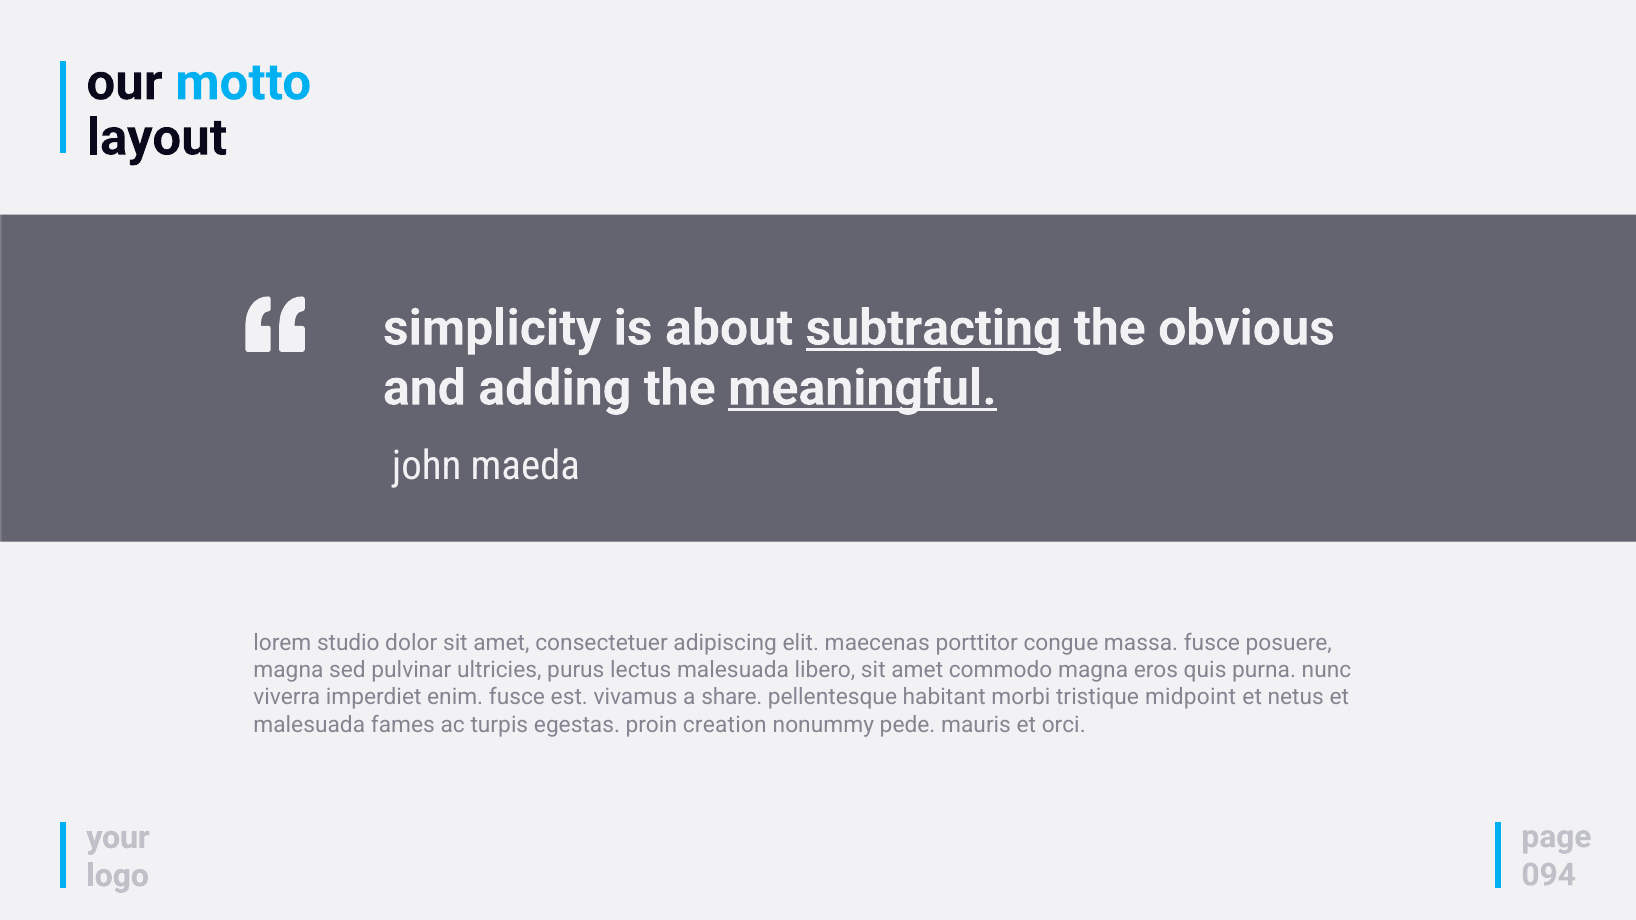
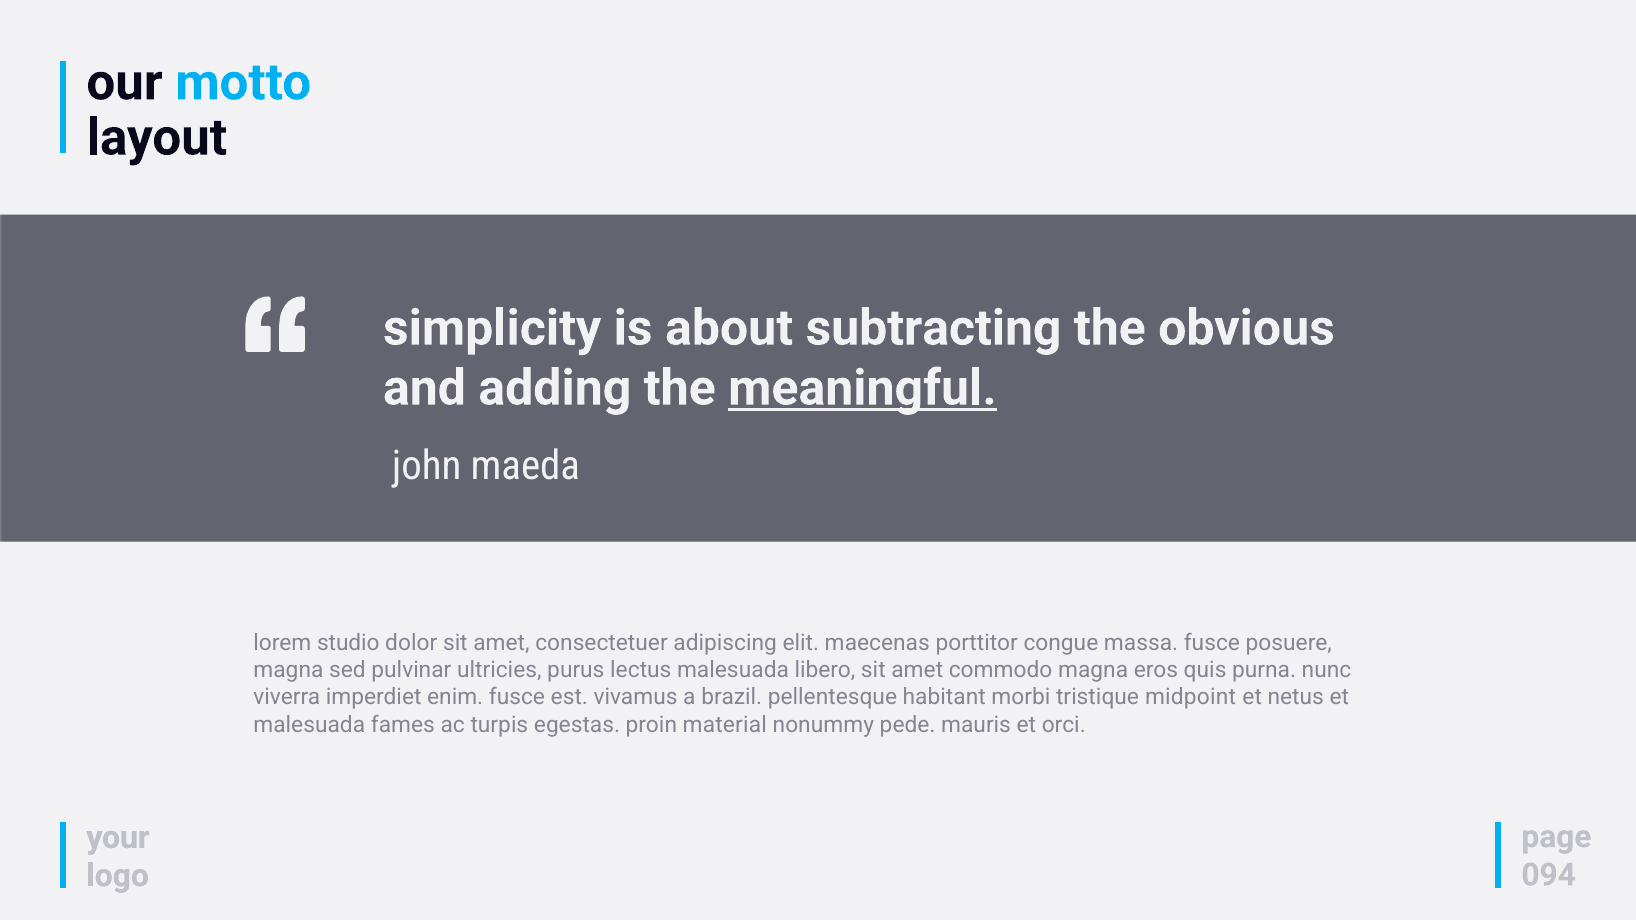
subtracting underline: present -> none
share: share -> brazil
creation: creation -> material
